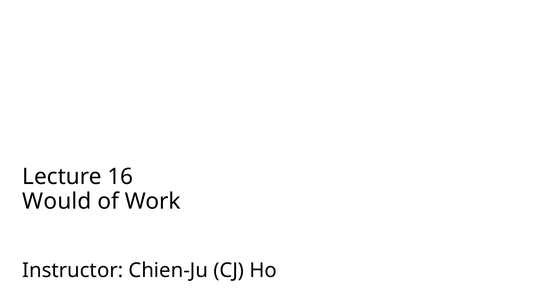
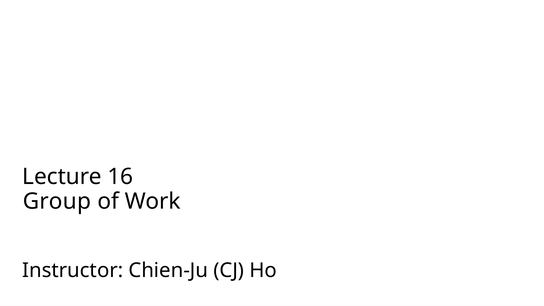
Would: Would -> Group
